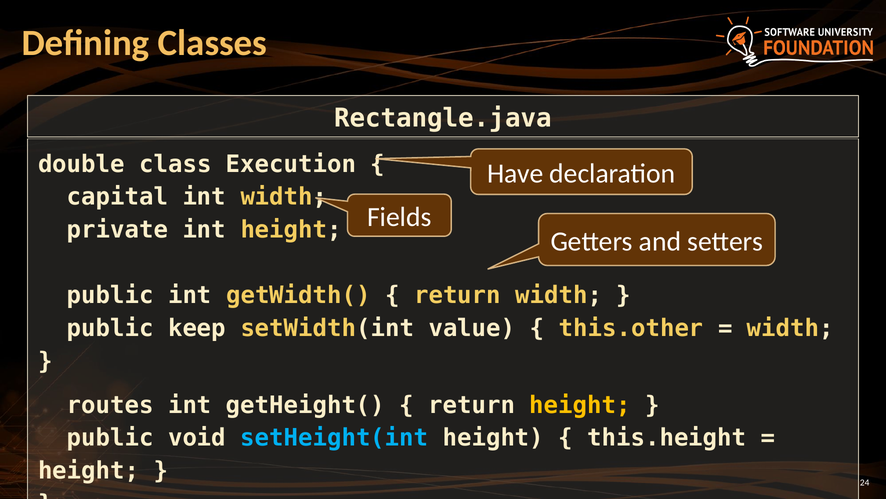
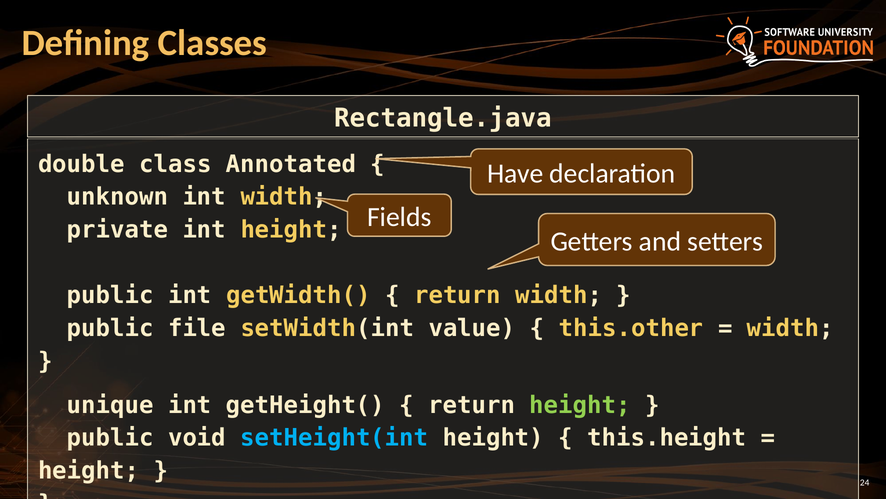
Execution: Execution -> Annotated
capital: capital -> unknown
keep: keep -> file
routes: routes -> unique
height at (580, 405) colour: yellow -> light green
